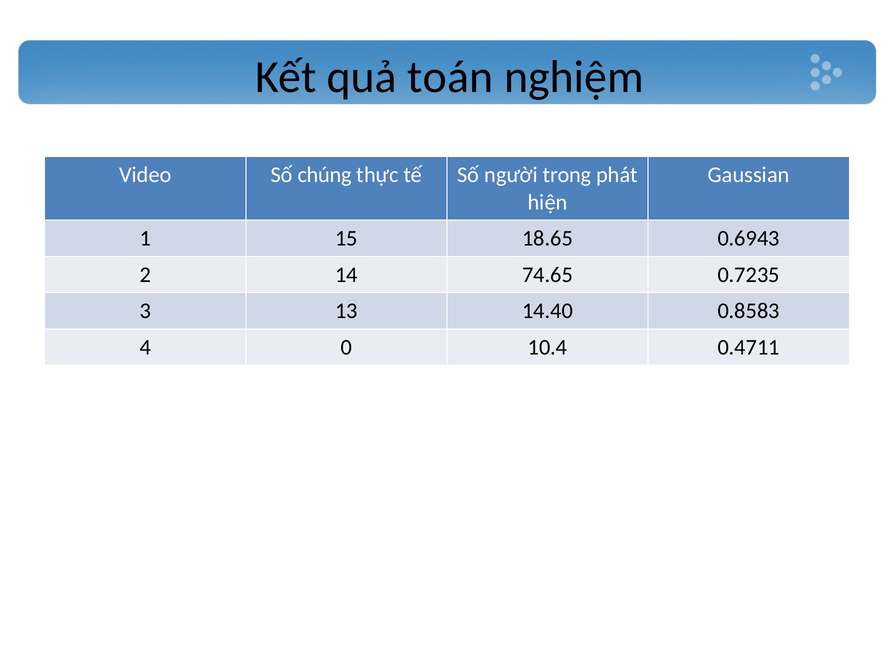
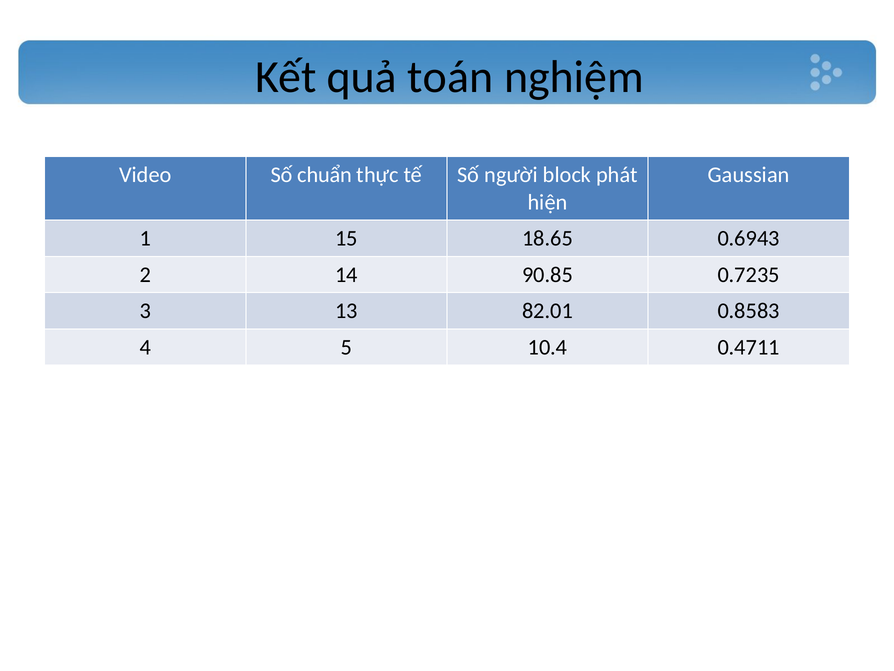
chúng: chúng -> chuẩn
trong: trong -> block
74.65: 74.65 -> 90.85
14.40: 14.40 -> 82.01
0: 0 -> 5
